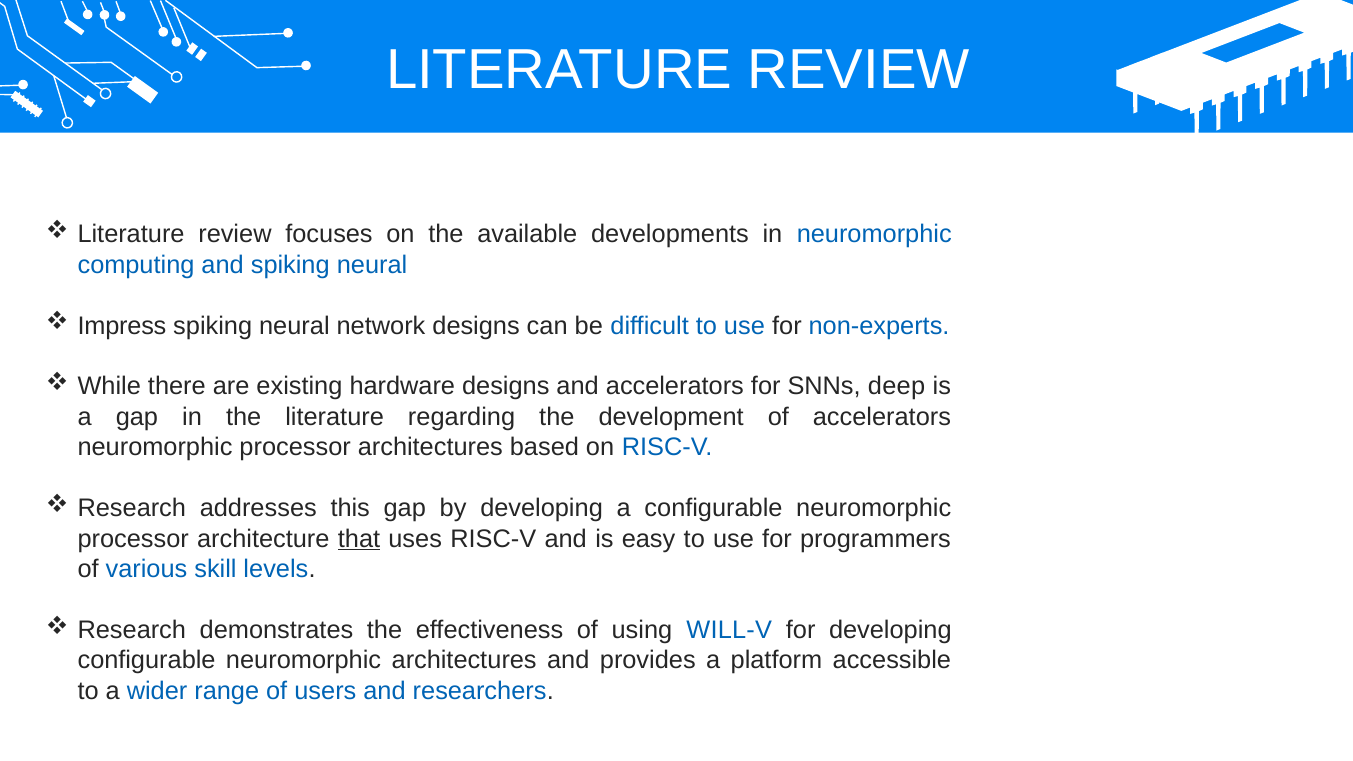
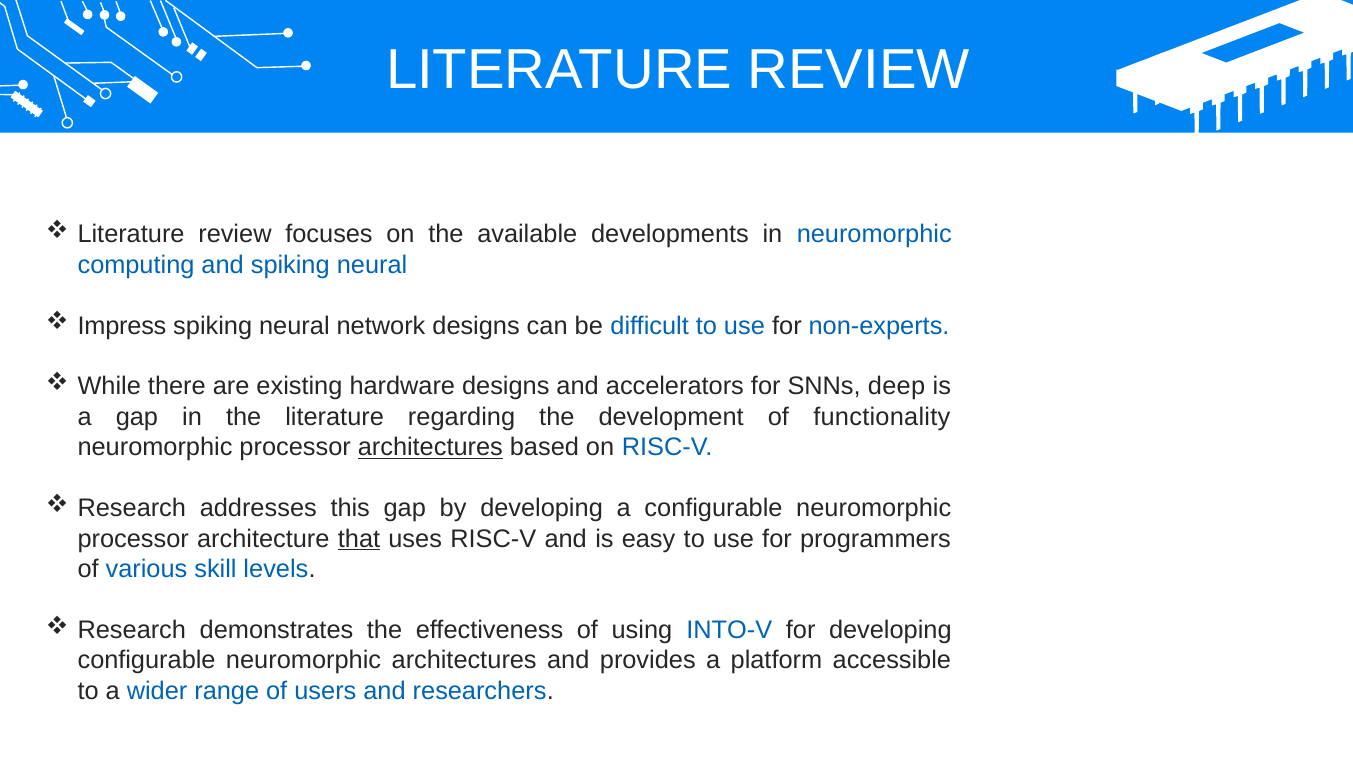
of accelerators: accelerators -> functionality
architectures at (430, 447) underline: none -> present
WILL-V: WILL-V -> INTO-V
